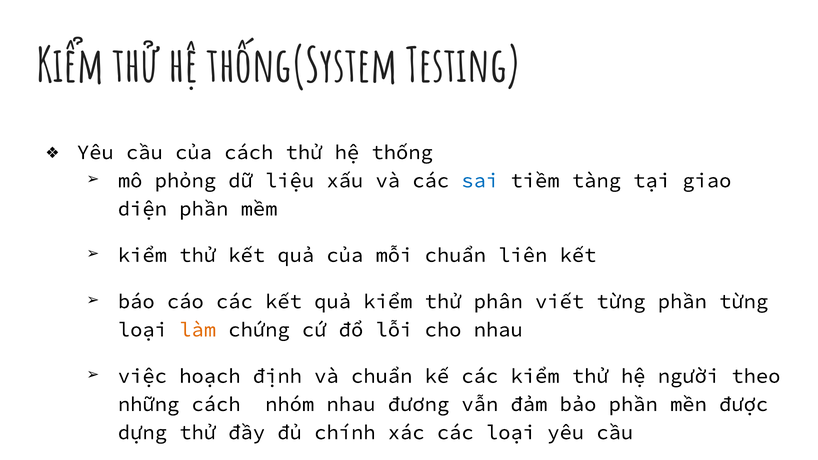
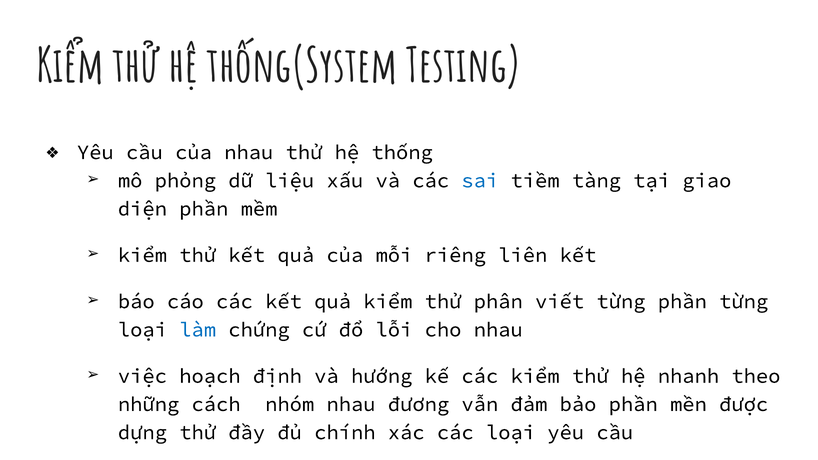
của cách: cách -> nhau
mỗi chuẩn: chuẩn -> riêng
làm colour: orange -> blue
và chuẩn: chuẩn -> hướng
người: người -> nhanh
